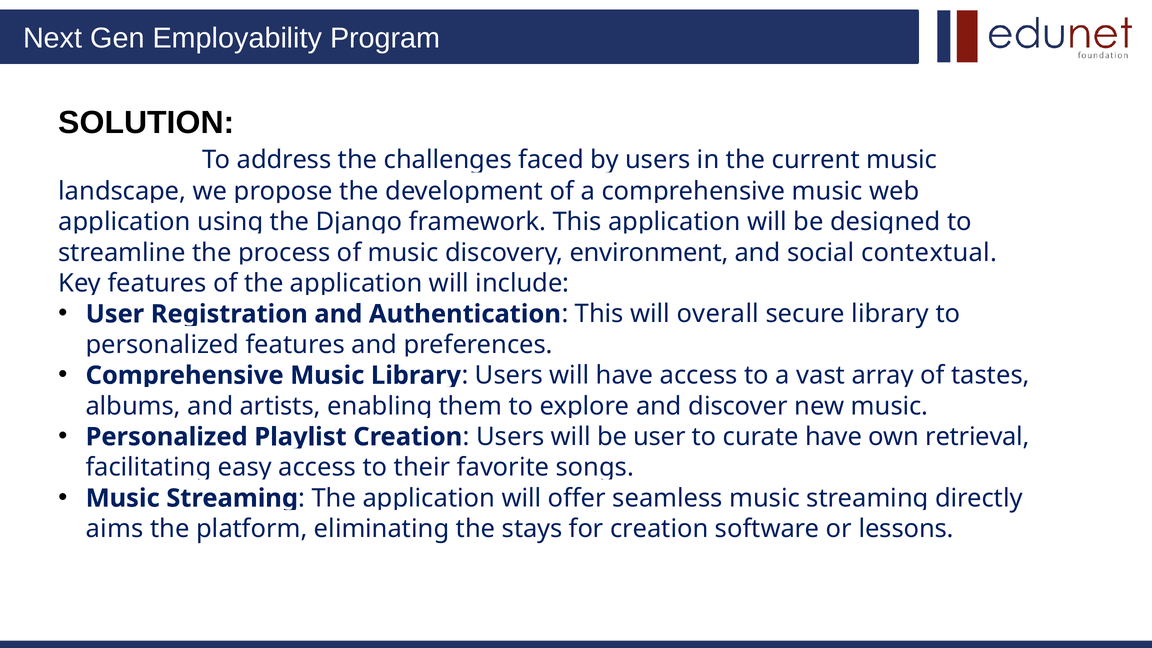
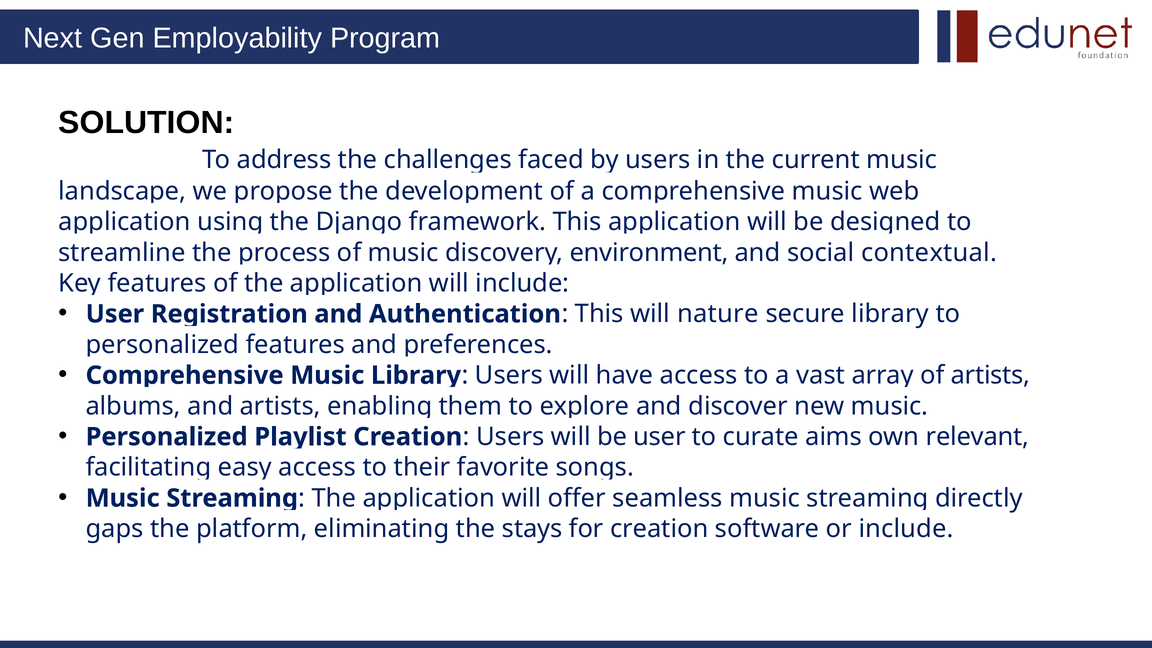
overall: overall -> nature
of tastes: tastes -> artists
curate have: have -> aims
retrieval: retrieval -> relevant
aims: aims -> gaps
or lessons: lessons -> include
